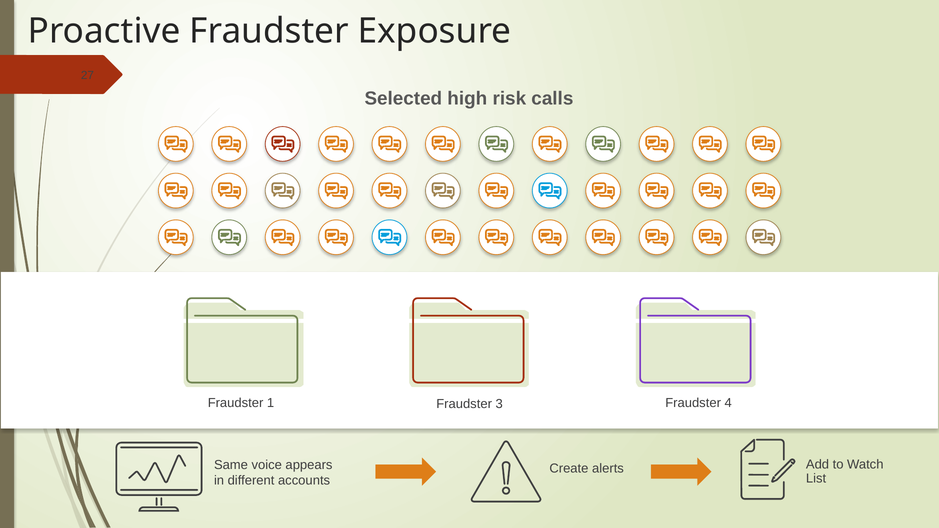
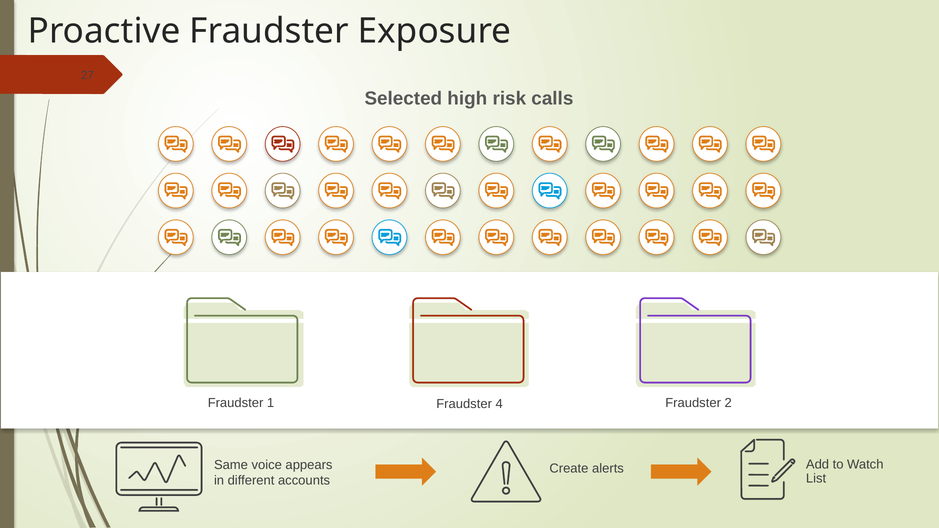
3: 3 -> 4
4: 4 -> 2
